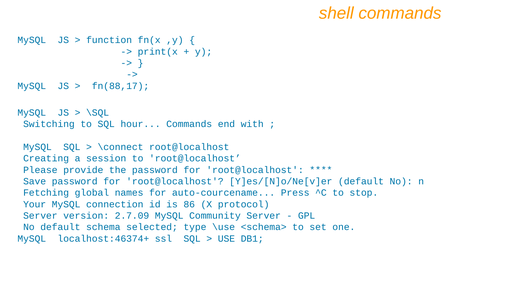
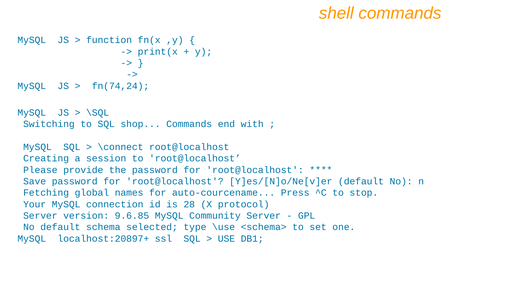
fn(88,17: fn(88,17 -> fn(74,24
hour: hour -> shop
86: 86 -> 28
2.7.09: 2.7.09 -> 9.6.85
localhost:46374+: localhost:46374+ -> localhost:20897+
